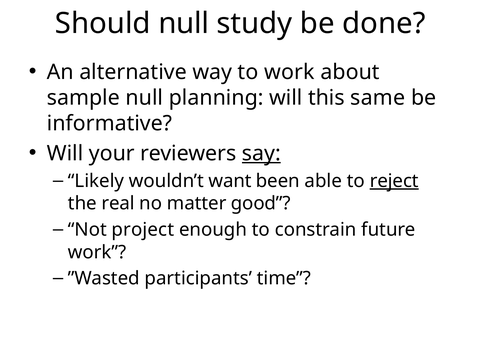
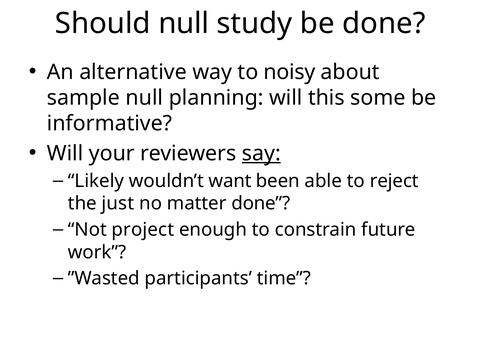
to work: work -> noisy
same: same -> some
reject underline: present -> none
real: real -> just
matter good: good -> done
